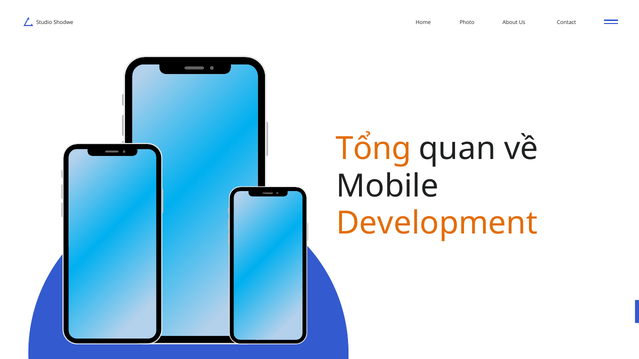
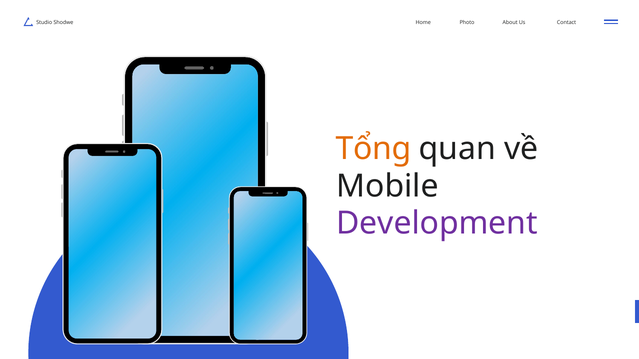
Development colour: orange -> purple
